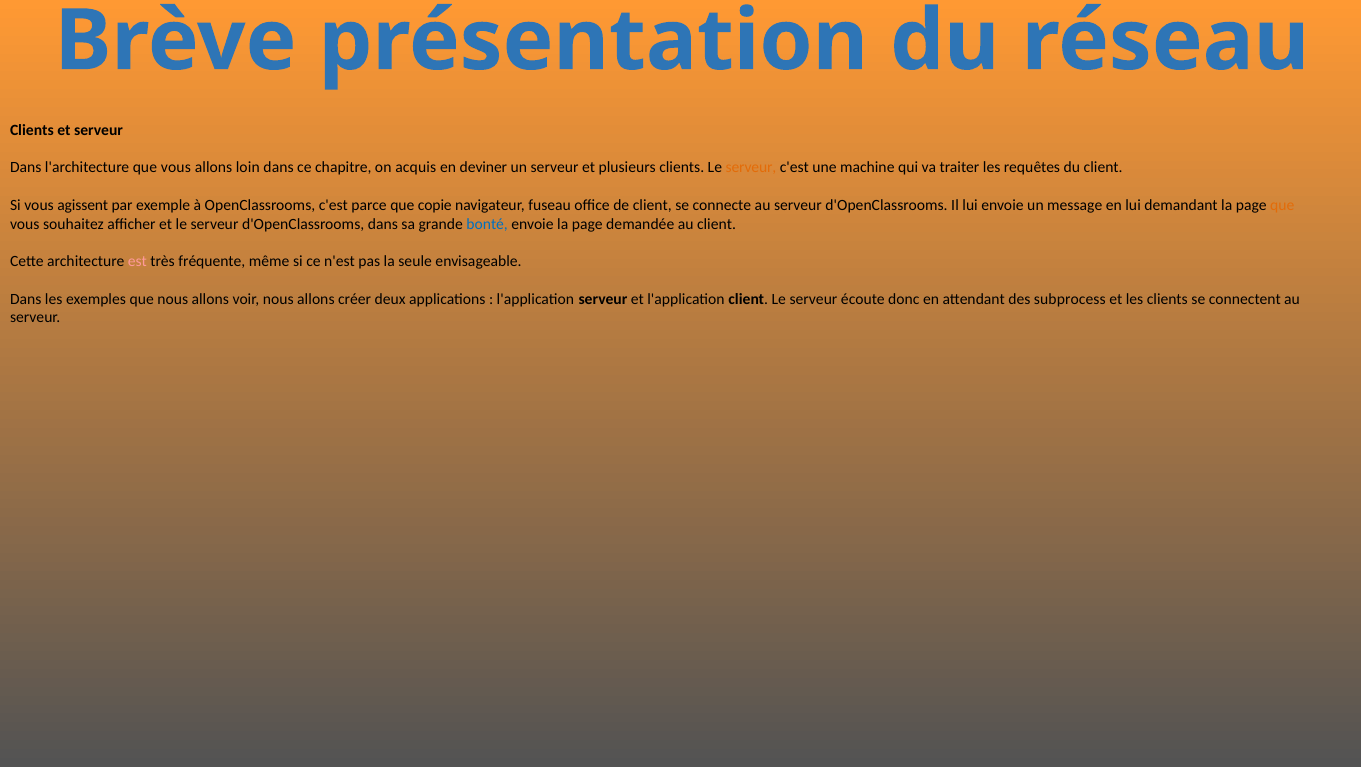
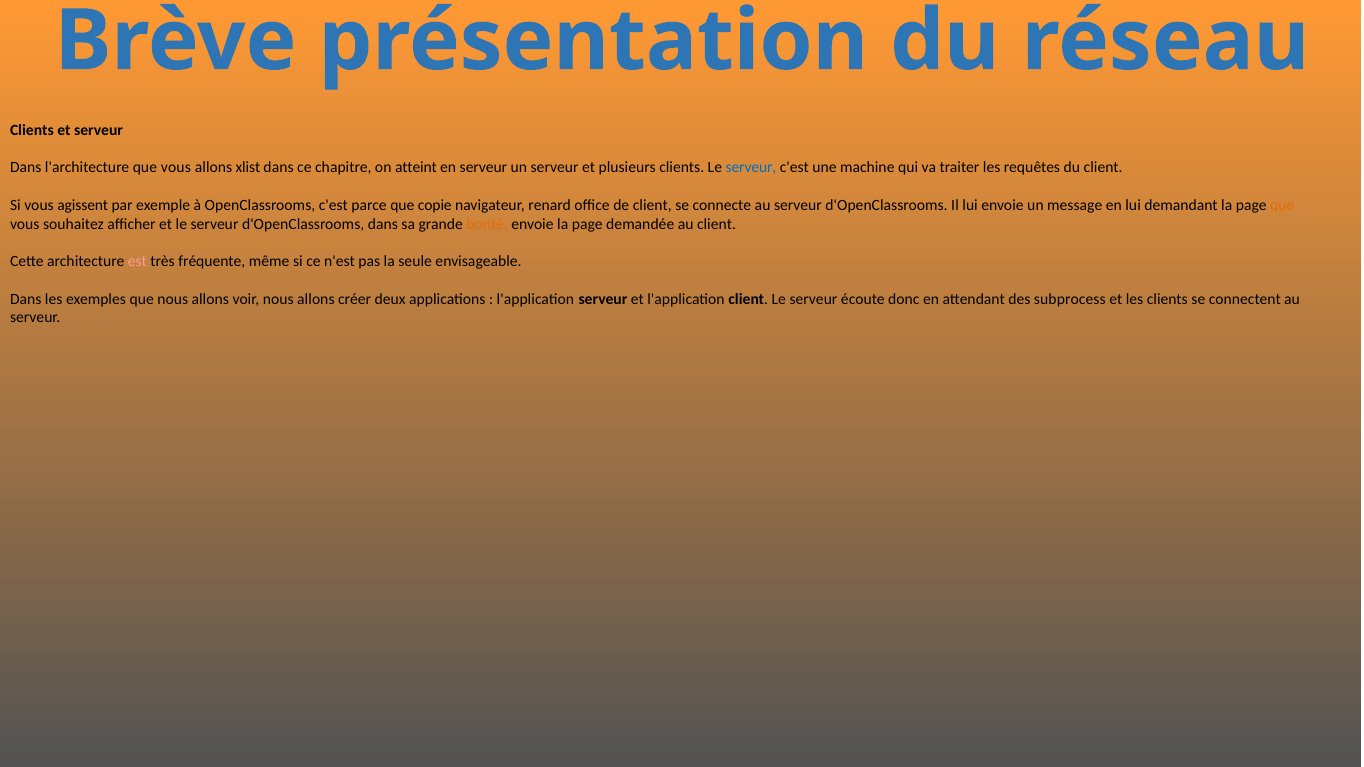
loin: loin -> xlist
acquis: acquis -> atteint
en deviner: deviner -> serveur
serveur at (751, 168) colour: orange -> blue
fuseau: fuseau -> renard
bonté colour: blue -> orange
